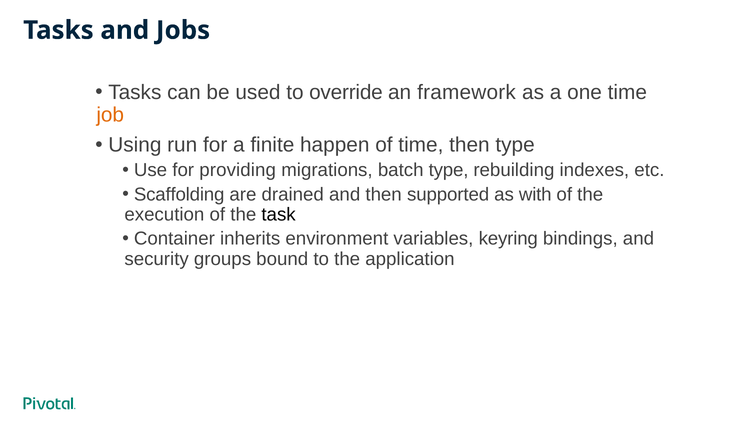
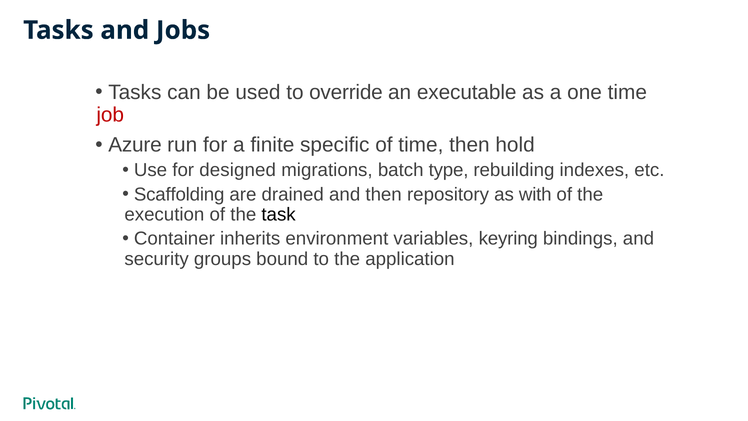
framework: framework -> executable
job colour: orange -> red
Using: Using -> Azure
happen: happen -> specific
then type: type -> hold
providing: providing -> designed
supported: supported -> repository
